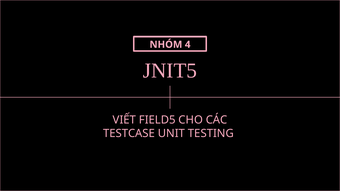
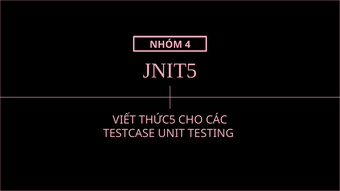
FIELD5: FIELD5 -> THỨC5
